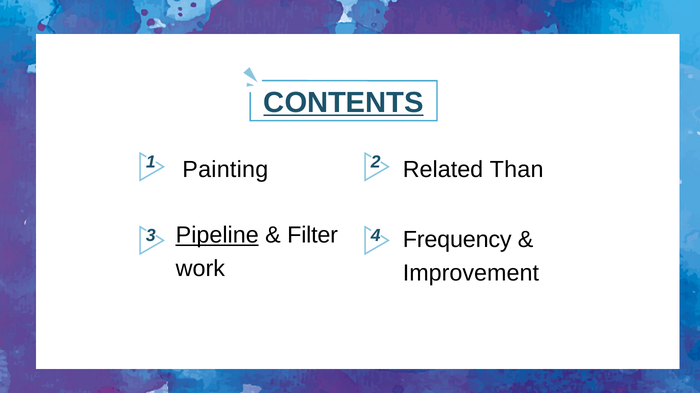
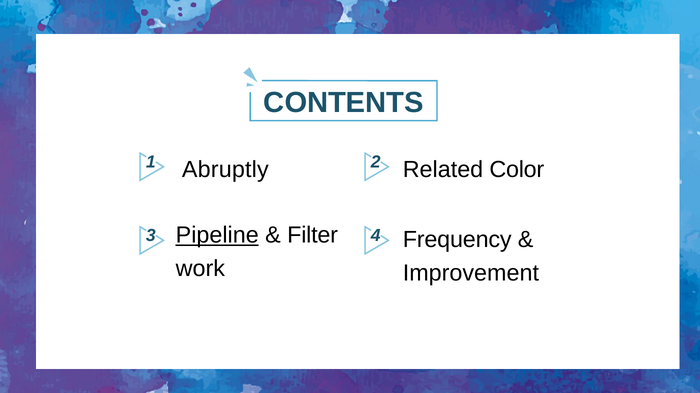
CONTENTS underline: present -> none
Painting: Painting -> Abruptly
Than: Than -> Color
